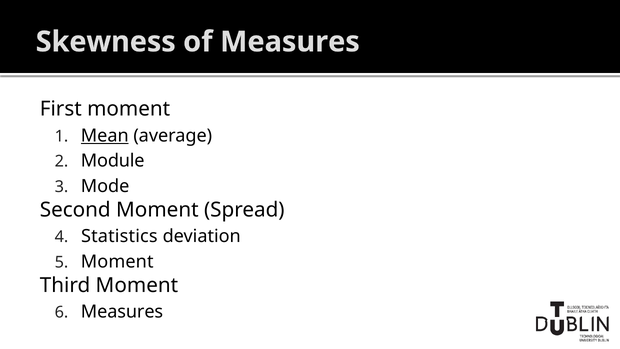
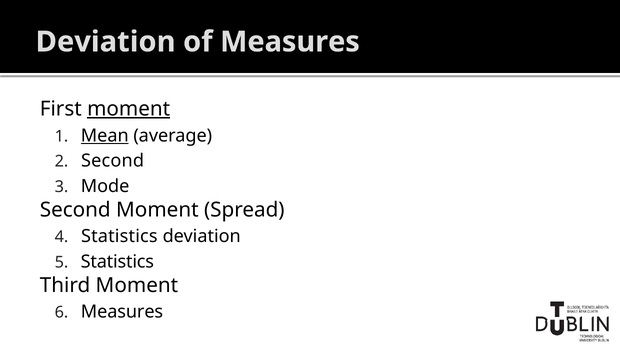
Skewness at (106, 42): Skewness -> Deviation
moment at (129, 109) underline: none -> present
Module at (113, 161): Module -> Second
Moment at (117, 262): Moment -> Statistics
